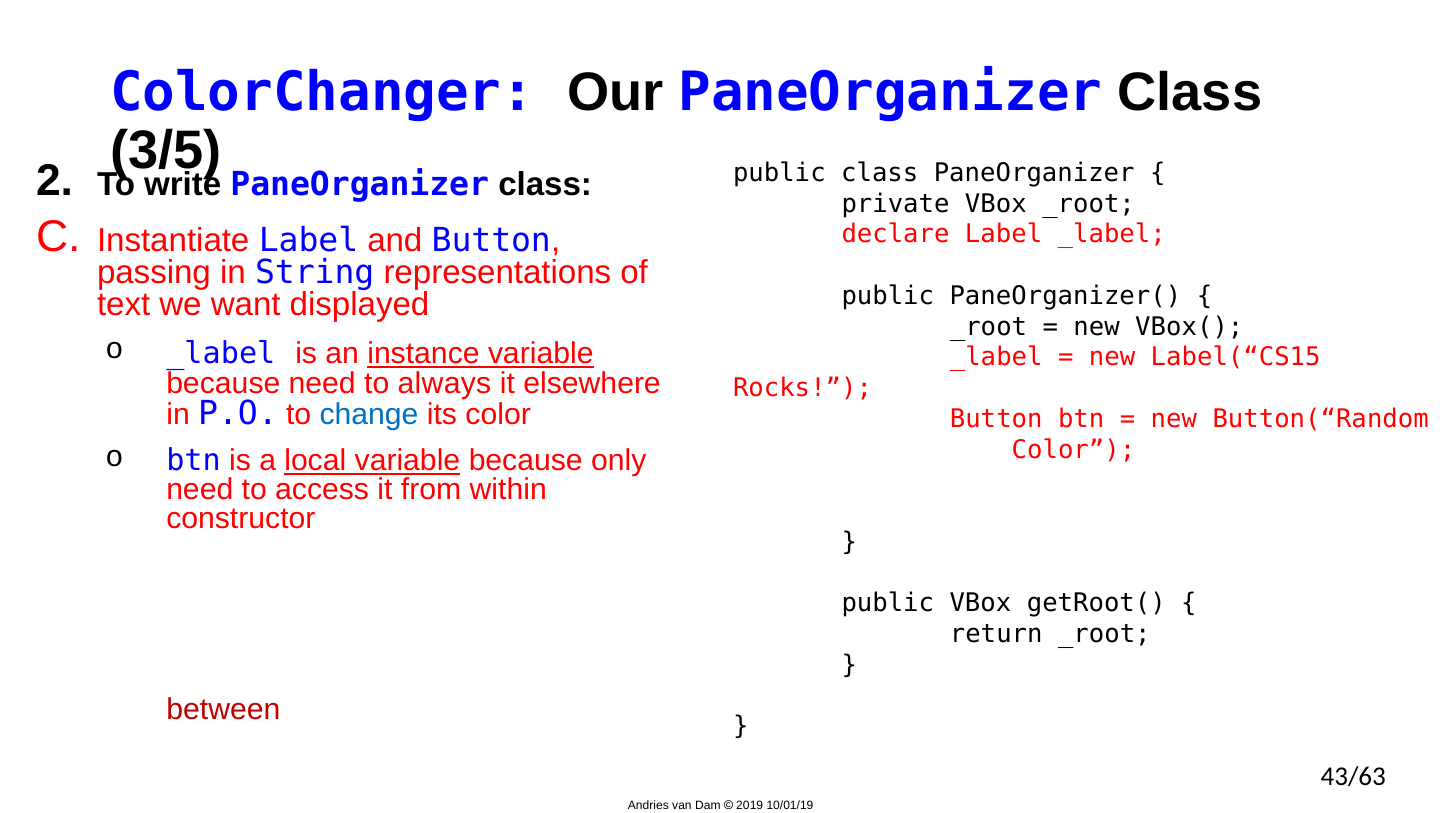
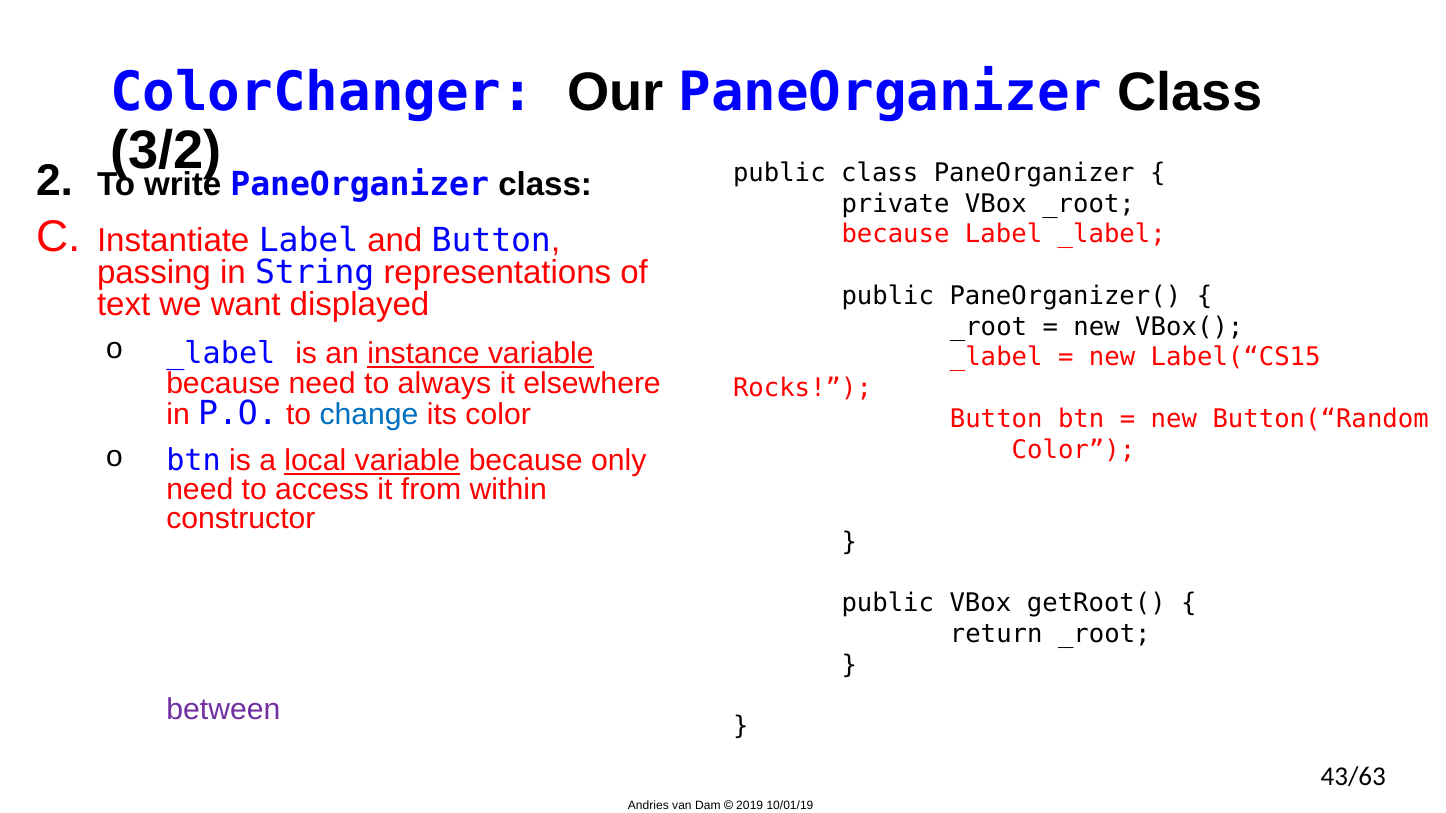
3/5: 3/5 -> 3/2
declare at (896, 235): declare -> because
between colour: red -> purple
